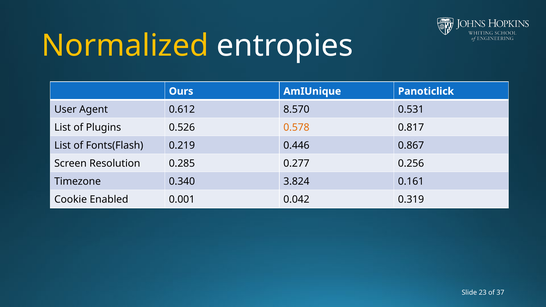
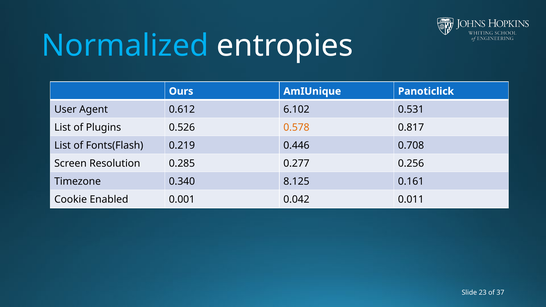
Normalized colour: yellow -> light blue
8.570: 8.570 -> 6.102
0.867: 0.867 -> 0.708
3.824: 3.824 -> 8.125
0.319: 0.319 -> 0.011
